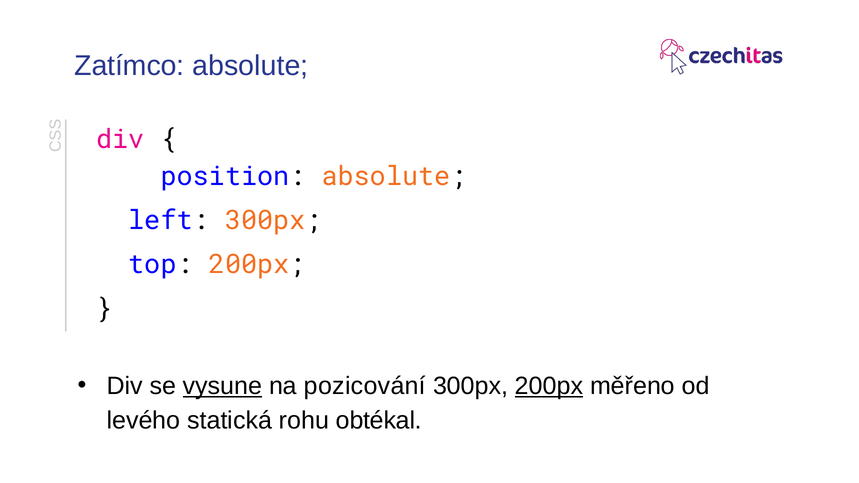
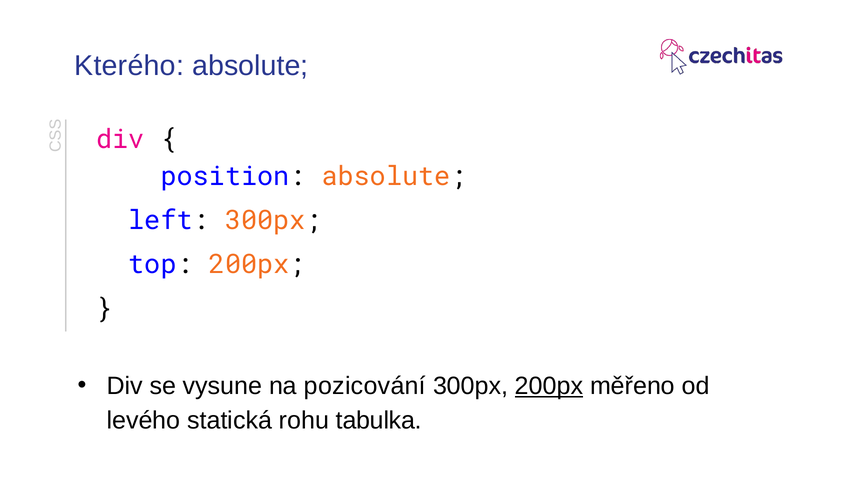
Zatímco: Zatímco -> Kterého
vysune underline: present -> none
obtékal: obtékal -> tabulka
